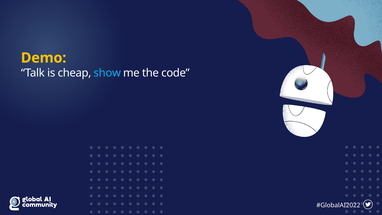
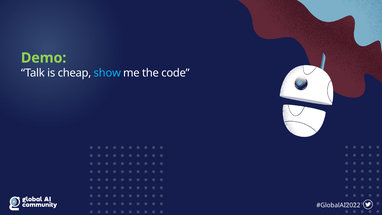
Demo colour: yellow -> light green
